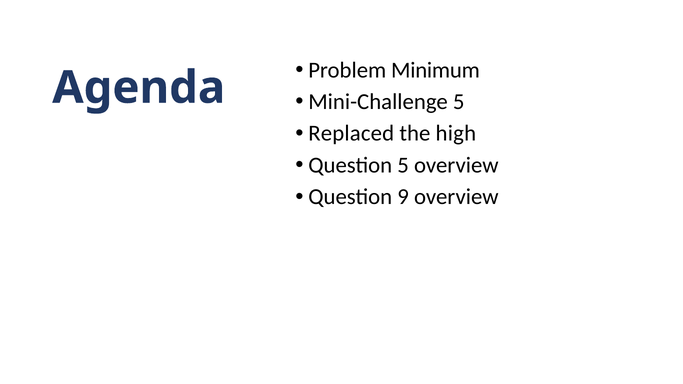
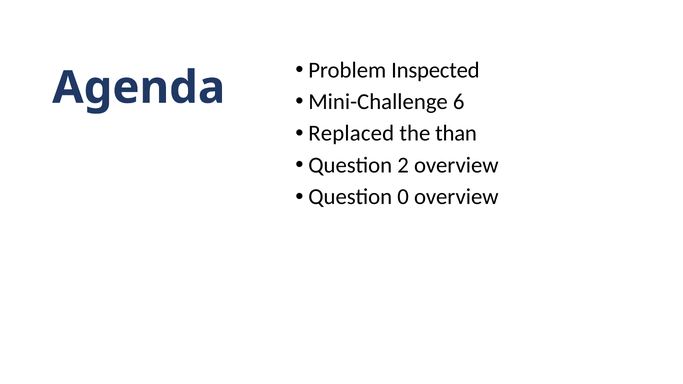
Minimum: Minimum -> Inspected
Mini-Challenge 5: 5 -> 6
high: high -> than
Question 5: 5 -> 2
9: 9 -> 0
